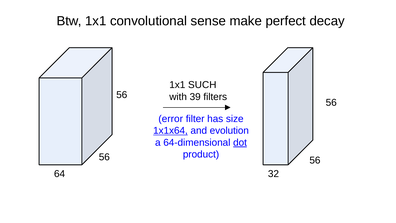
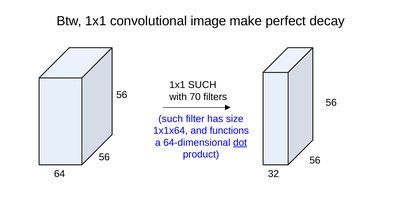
sense: sense -> image
39: 39 -> 70
error at (171, 119): error -> such
1x1x64 underline: present -> none
evolution: evolution -> functions
